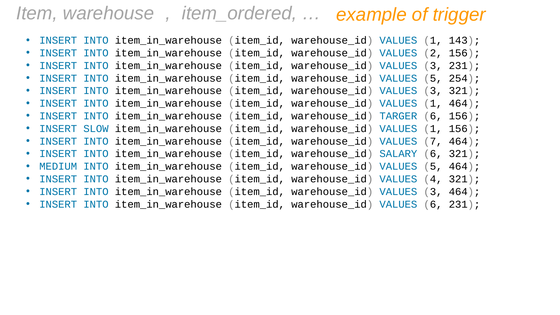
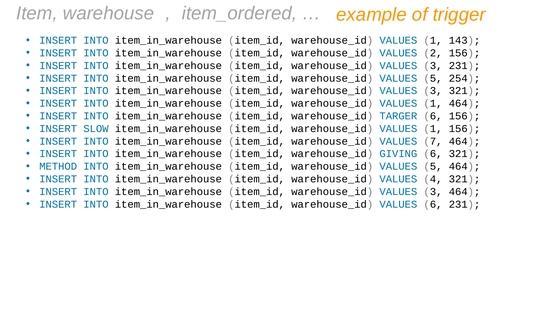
SALARY: SALARY -> GIVING
MEDIUM: MEDIUM -> METHOD
